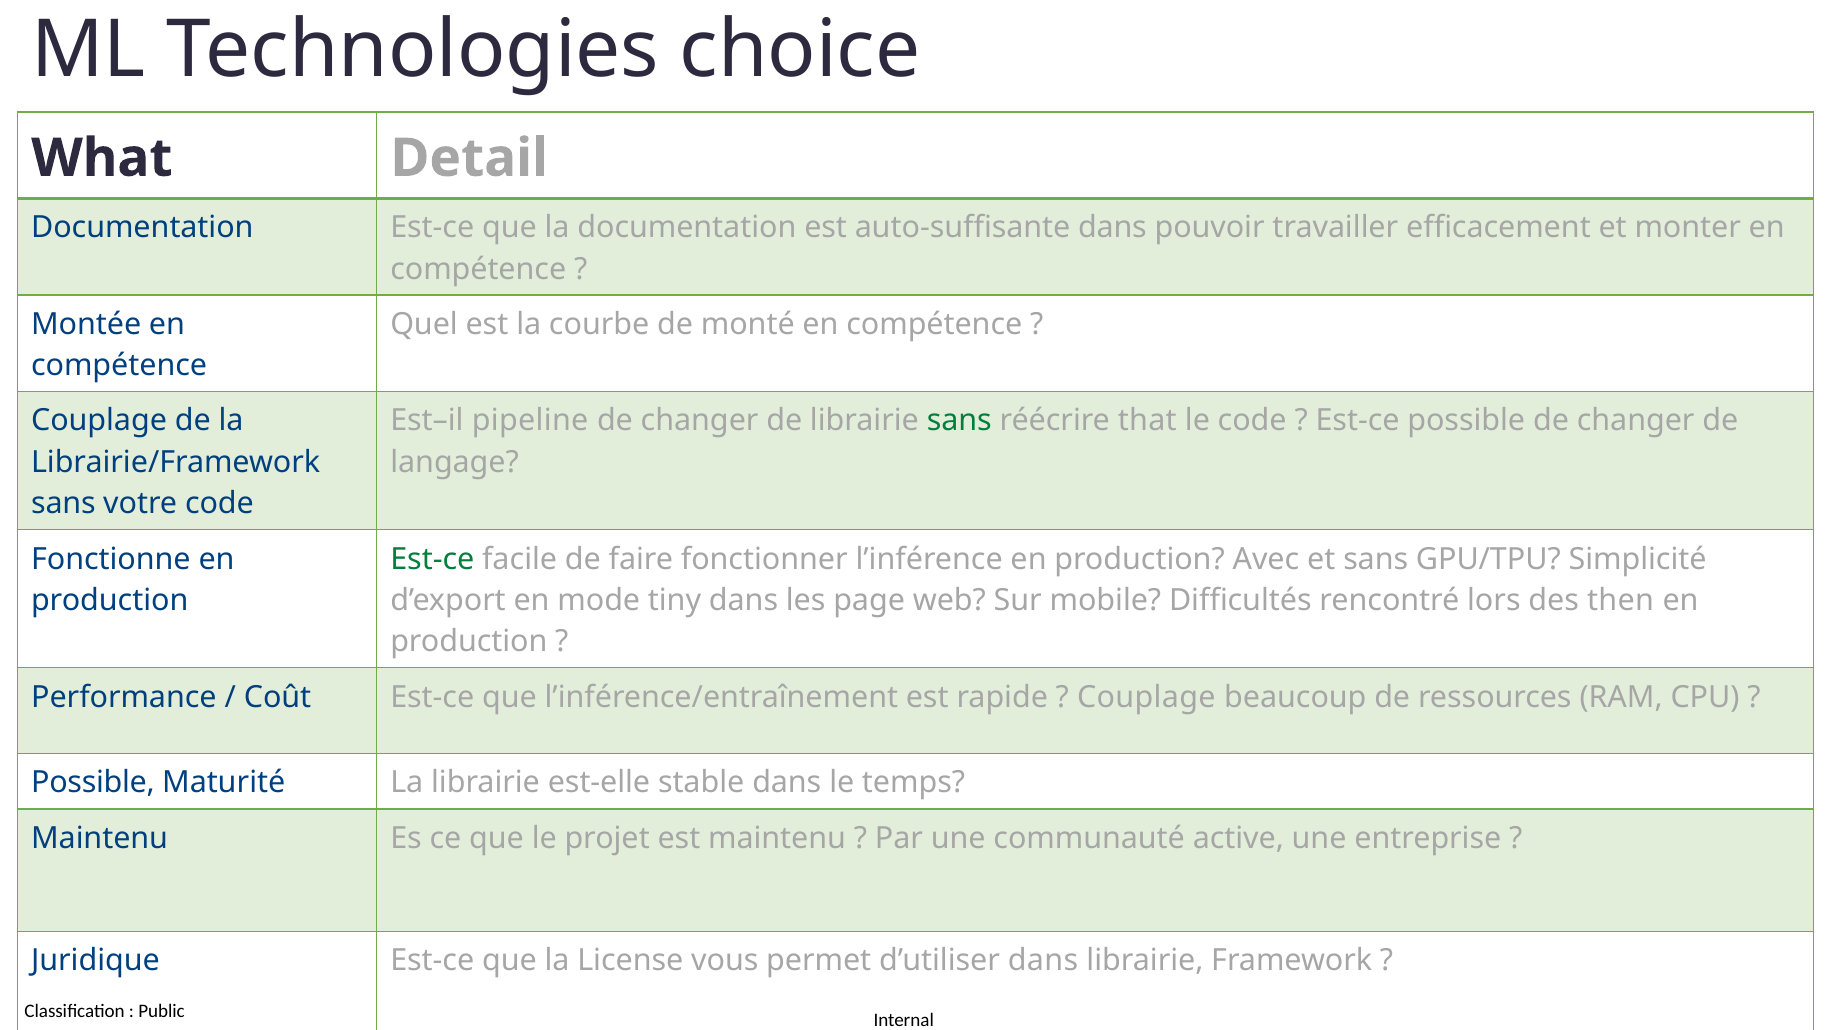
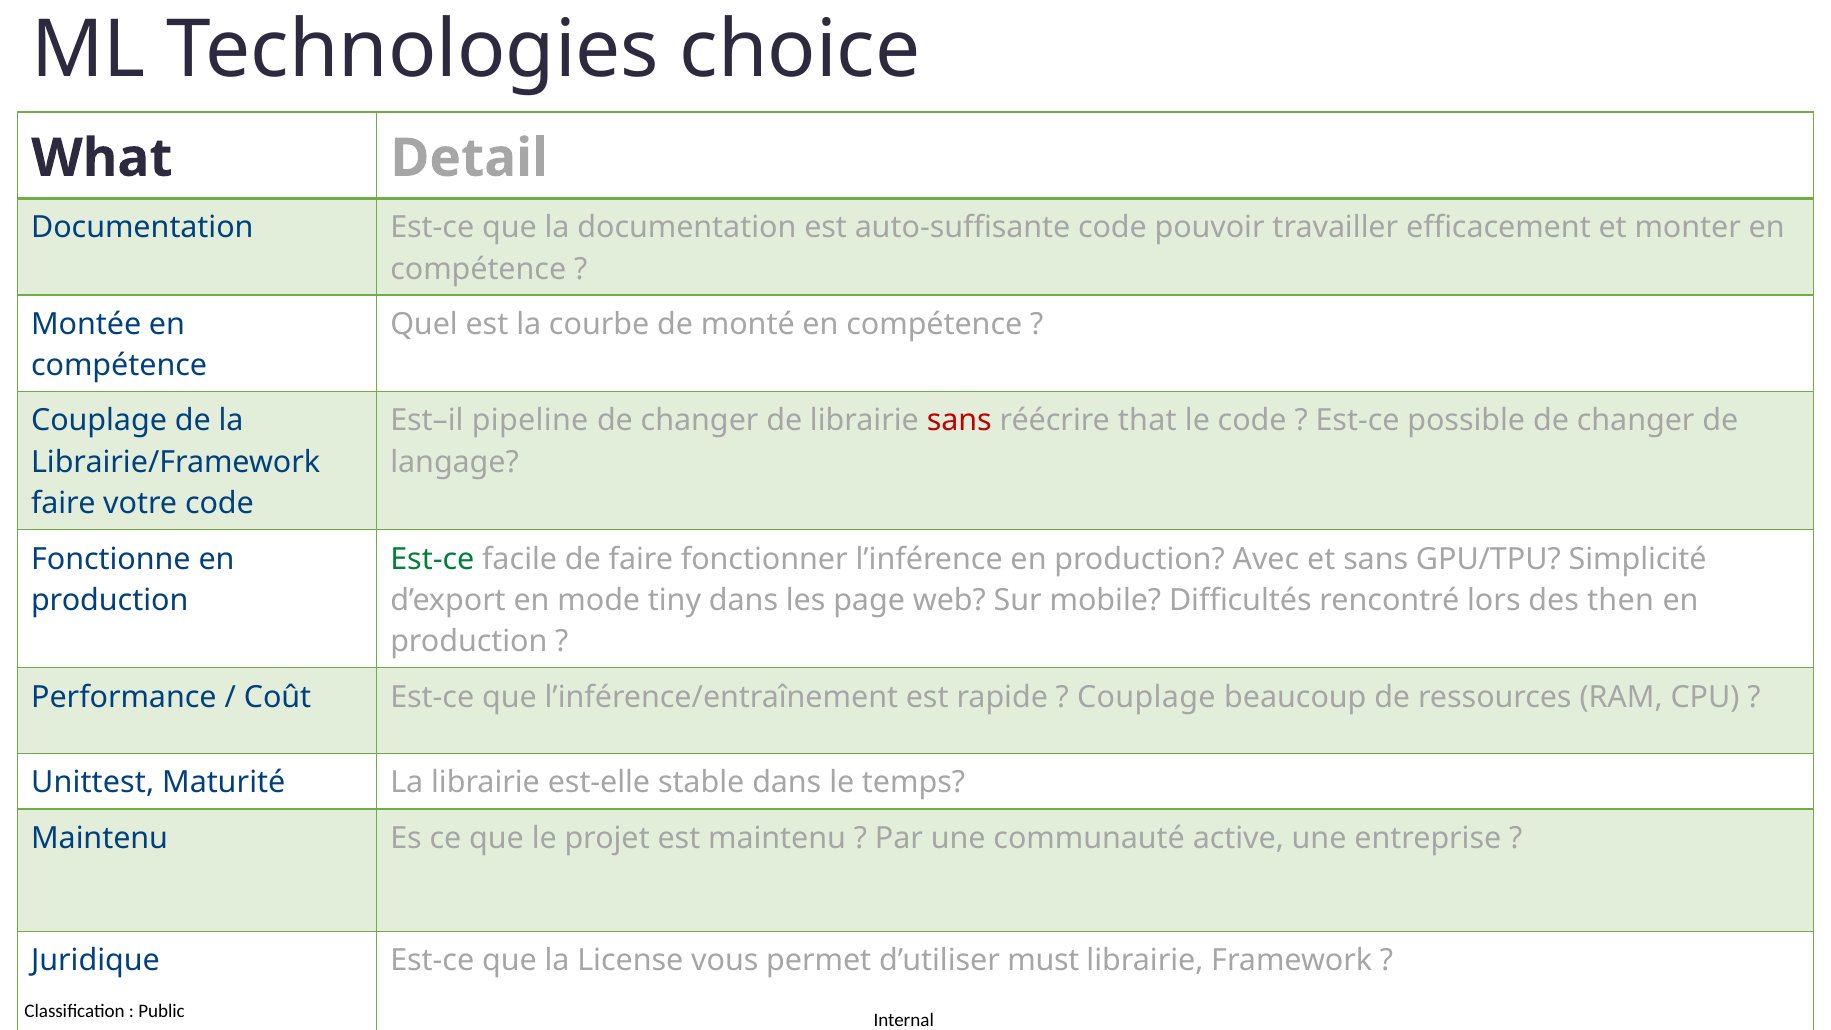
auto-suffisante dans: dans -> code
sans at (959, 421) colour: green -> red
sans at (63, 504): sans -> faire
Possible at (93, 783): Possible -> Unittest
d’utiliser dans: dans -> must
